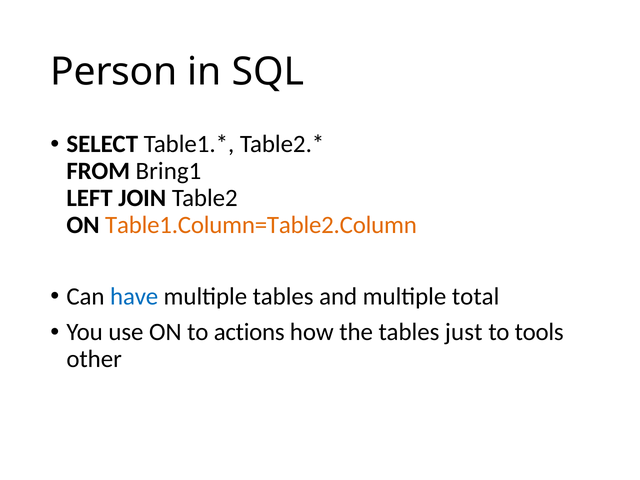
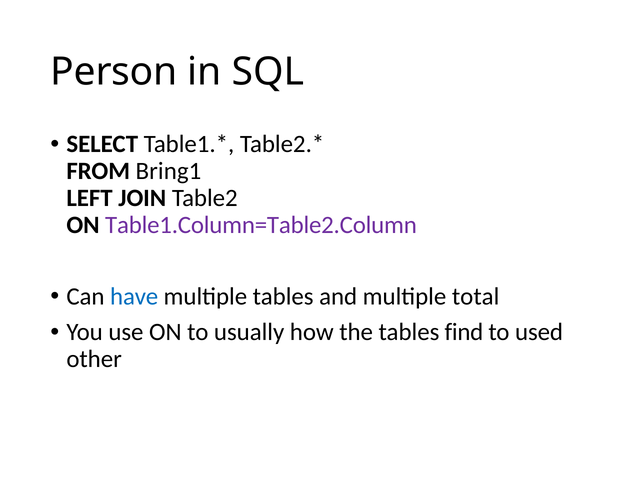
Table1.Column=Table2.Column colour: orange -> purple
actions: actions -> usually
just: just -> find
tools: tools -> used
